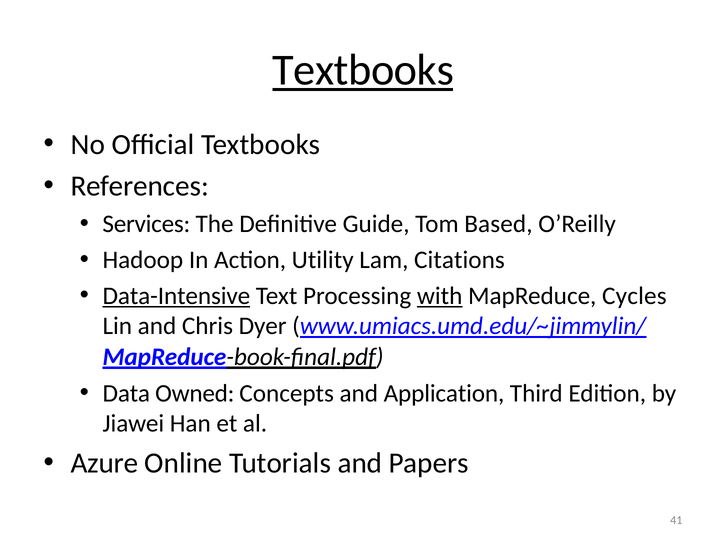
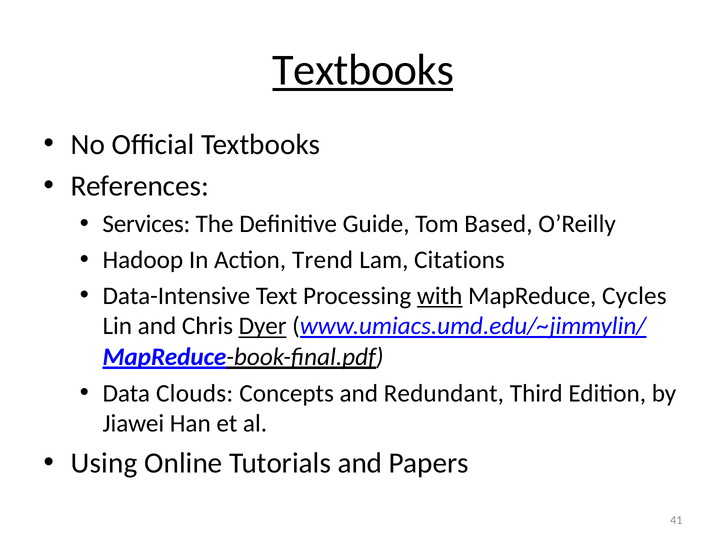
Utility: Utility -> Trend
Data-Intensive underline: present -> none
Dyer underline: none -> present
Owned: Owned -> Clouds
Application: Application -> Redundant
Azure: Azure -> Using
